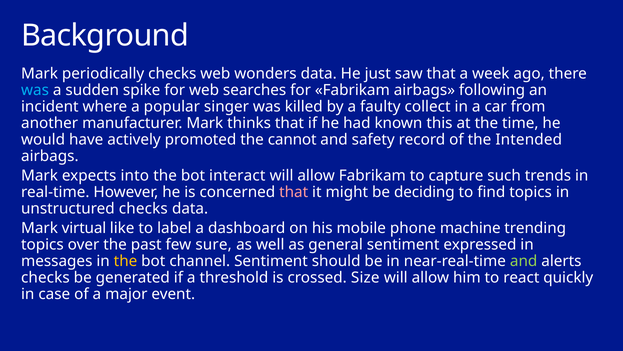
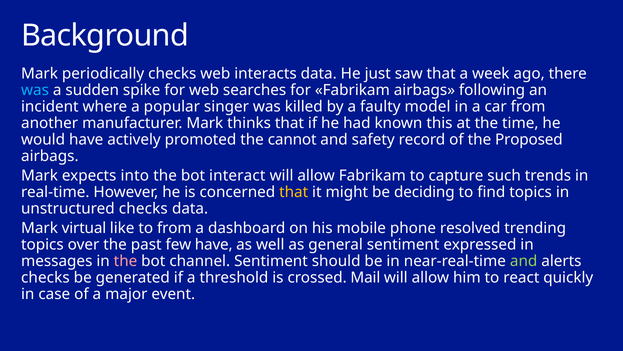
wonders: wonders -> interacts
collect: collect -> model
Intended: Intended -> Proposed
that at (294, 192) colour: pink -> yellow
to label: label -> from
machine: machine -> resolved
few sure: sure -> have
the at (126, 261) colour: yellow -> pink
Size: Size -> Mail
